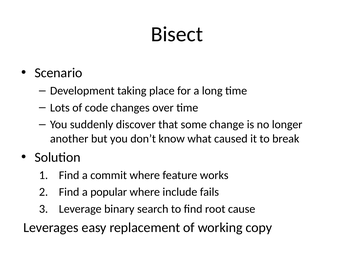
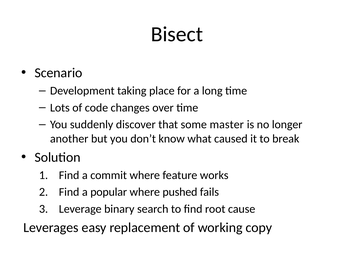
change: change -> master
include: include -> pushed
